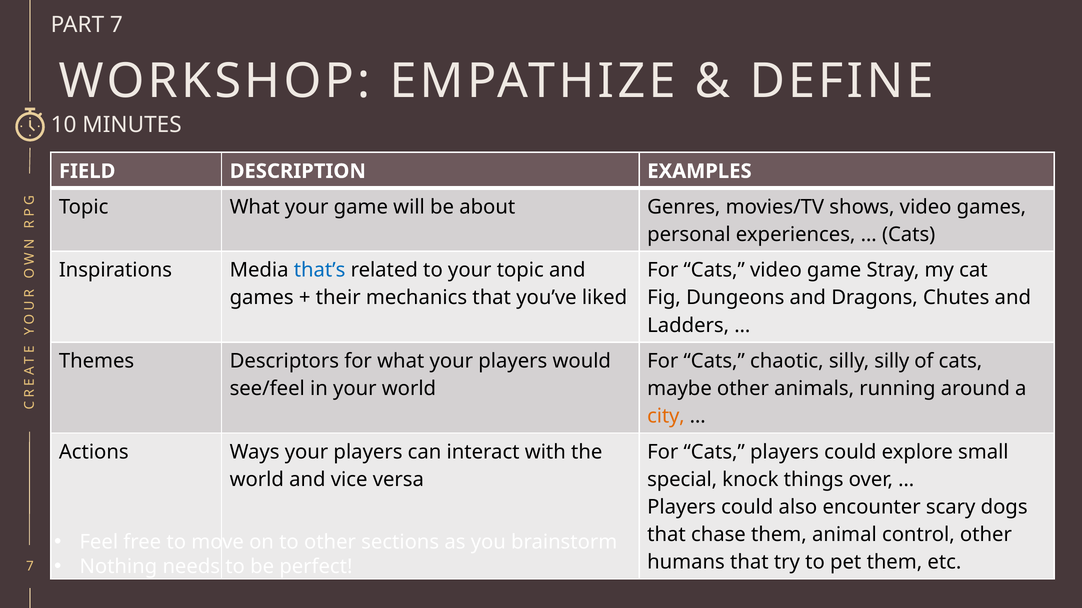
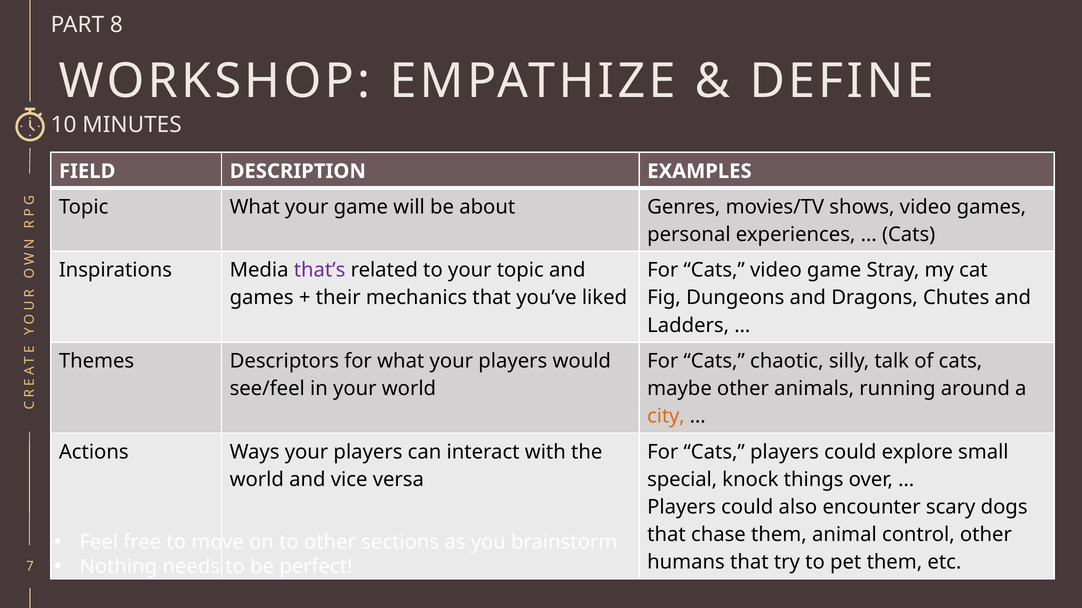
PART 7: 7 -> 8
that’s colour: blue -> purple
silly silly: silly -> talk
